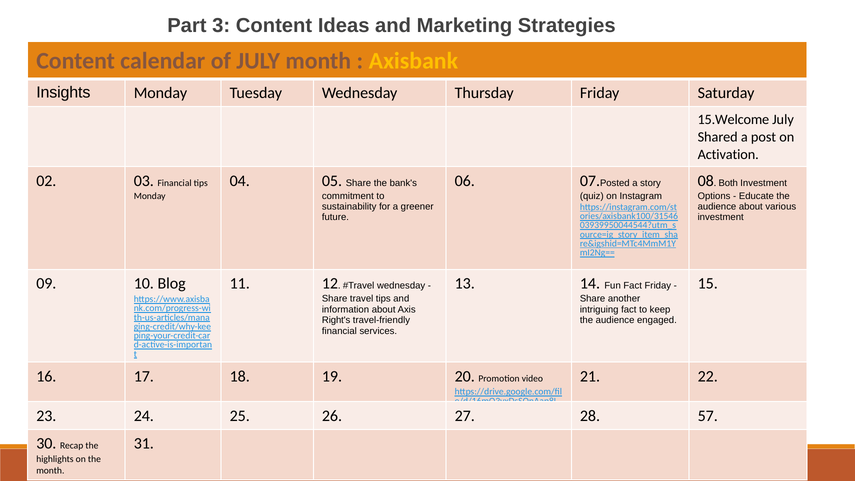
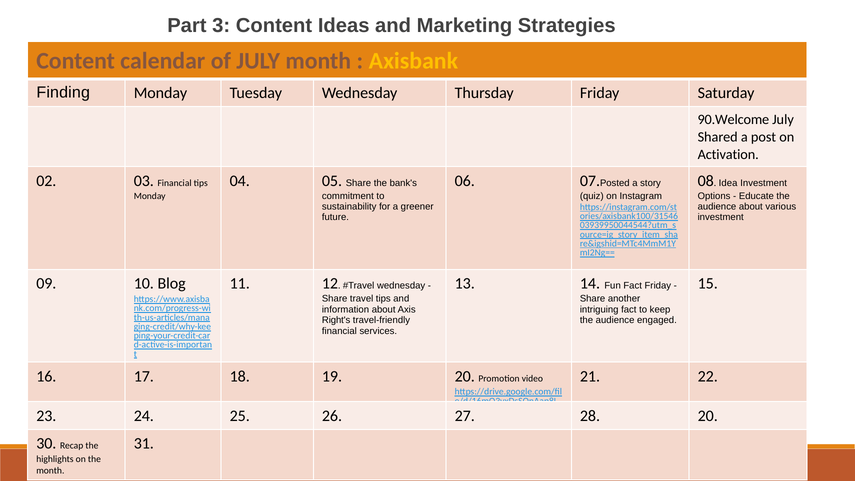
Insights: Insights -> Finding
15.Welcome: 15.Welcome -> 90.Welcome
Both: Both -> Idea
28 57: 57 -> 20
